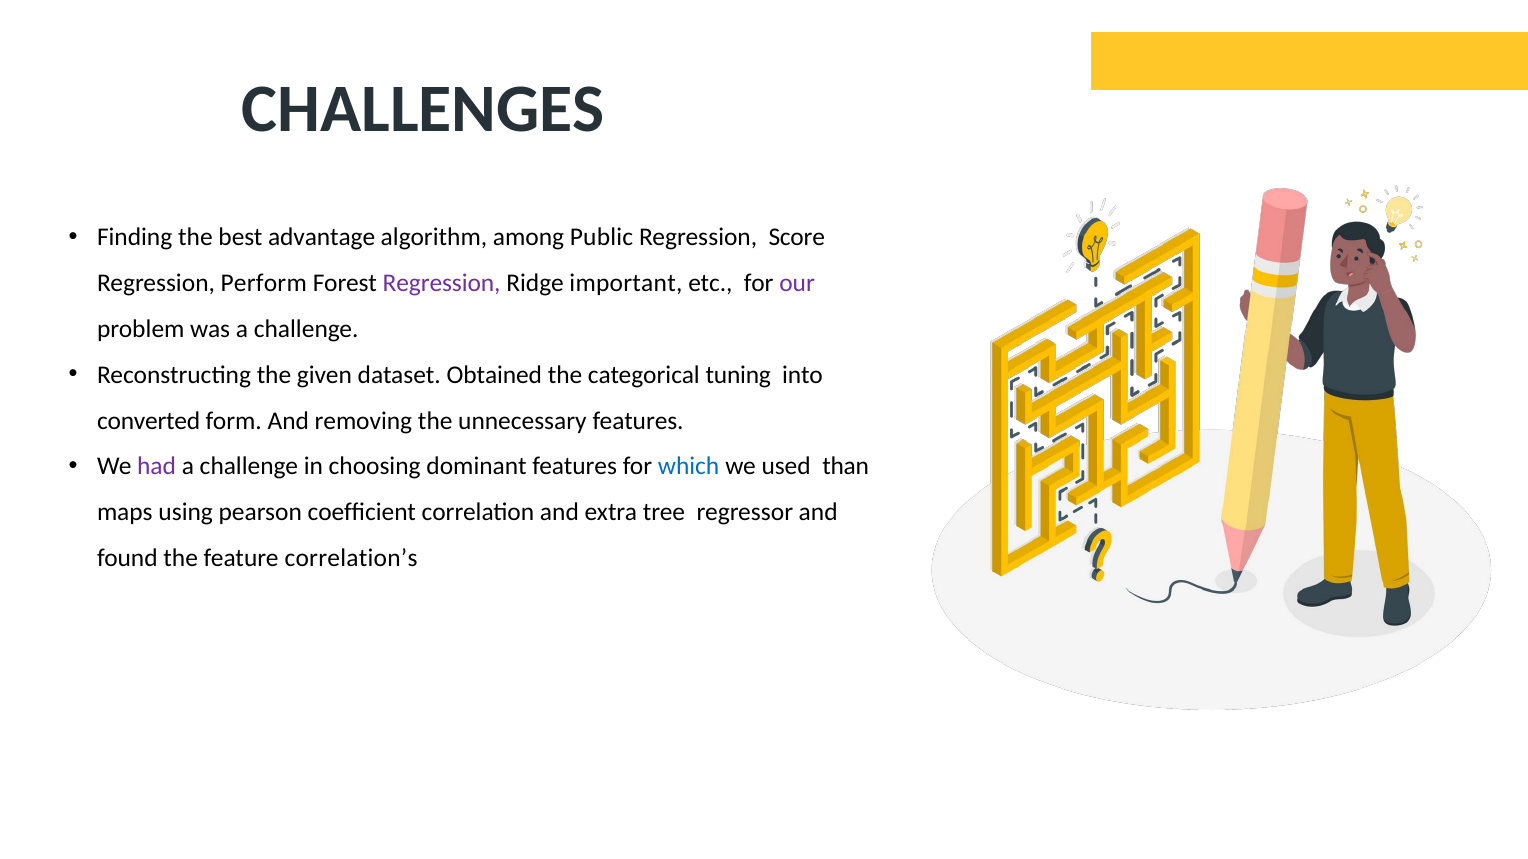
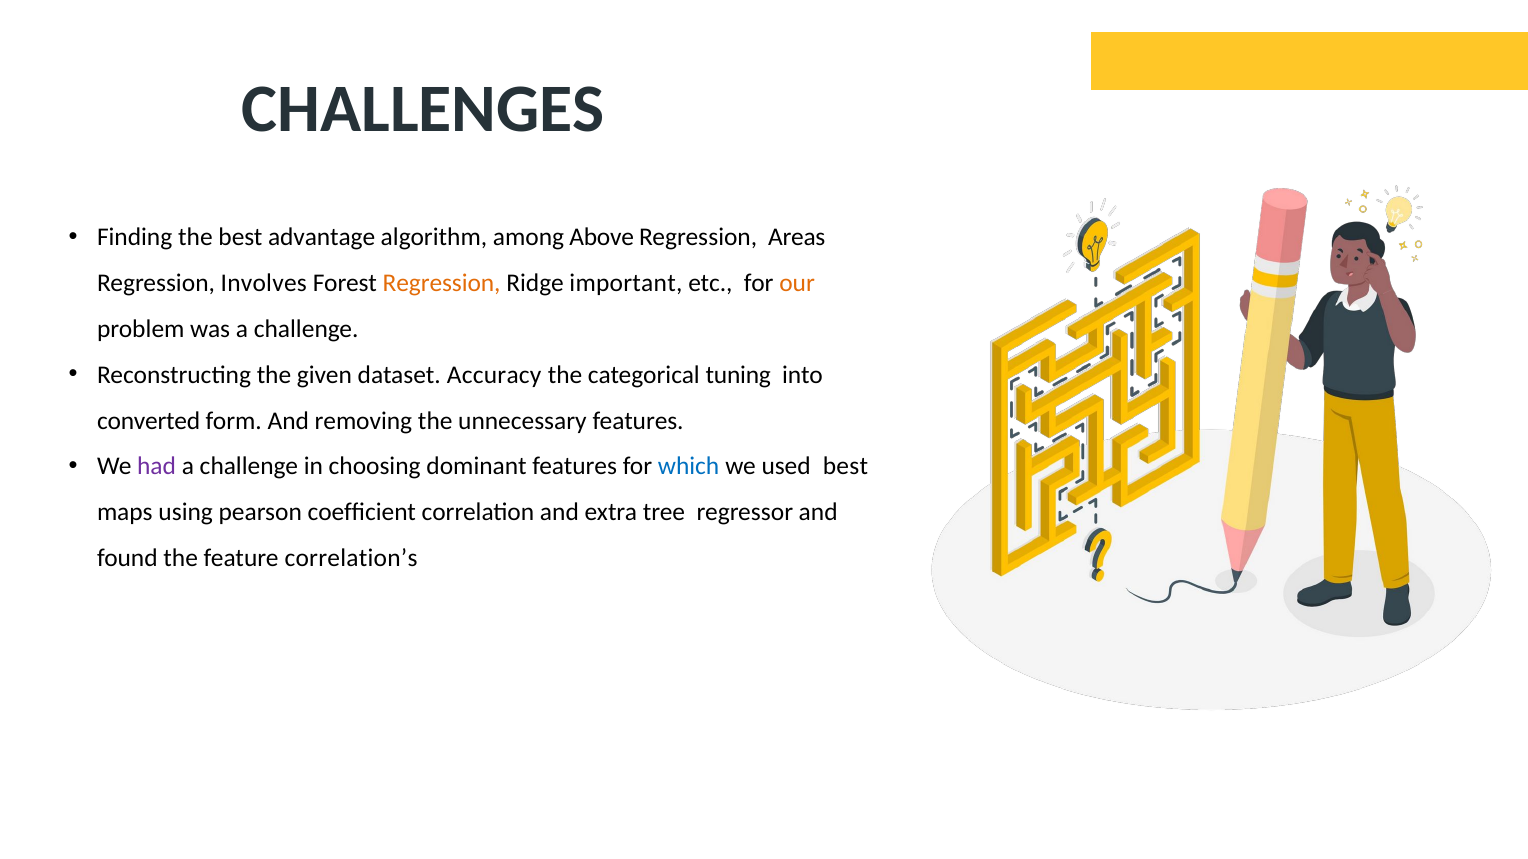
Public: Public -> Above
Score: Score -> Areas
Perform: Perform -> Involves
Regression at (442, 283) colour: purple -> orange
our colour: purple -> orange
Obtained: Obtained -> Accuracy
used than: than -> best
